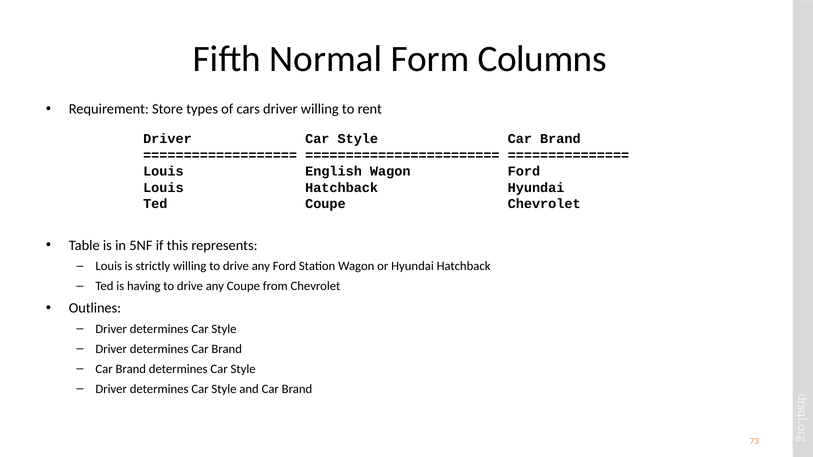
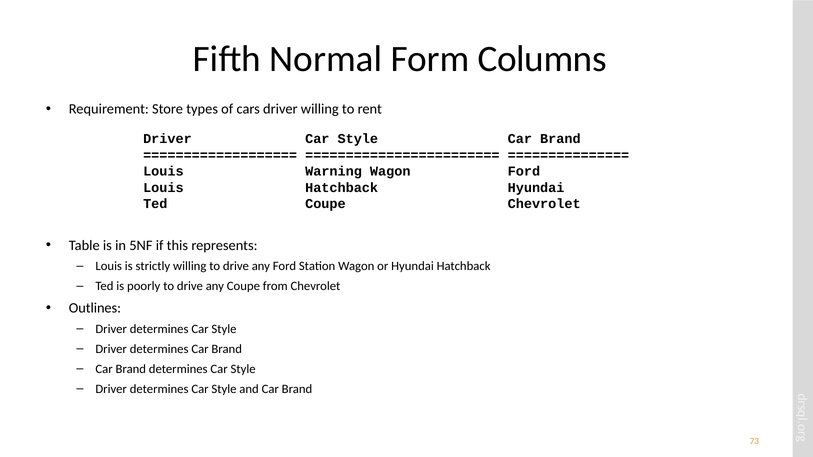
English: English -> Warning
having: having -> poorly
